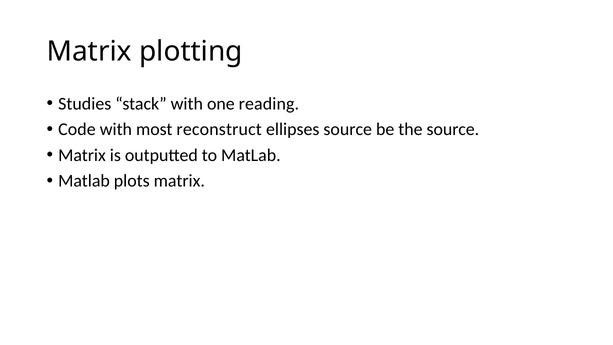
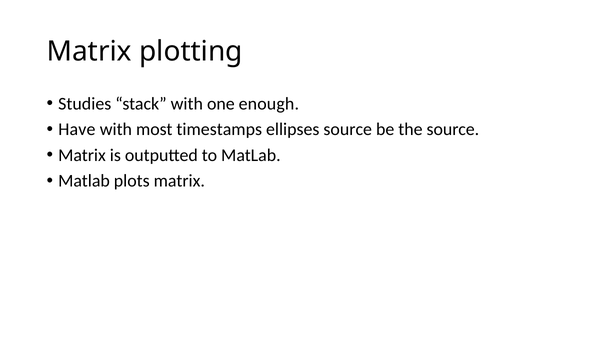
reading: reading -> enough
Code: Code -> Have
reconstruct: reconstruct -> timestamps
